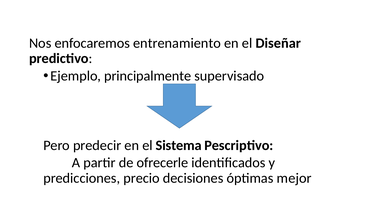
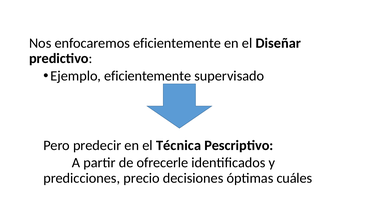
enfocaremos entrenamiento: entrenamiento -> eficientemente
Ejemplo principalmente: principalmente -> eficientemente
Sistema: Sistema -> Técnica
mejor: mejor -> cuáles
